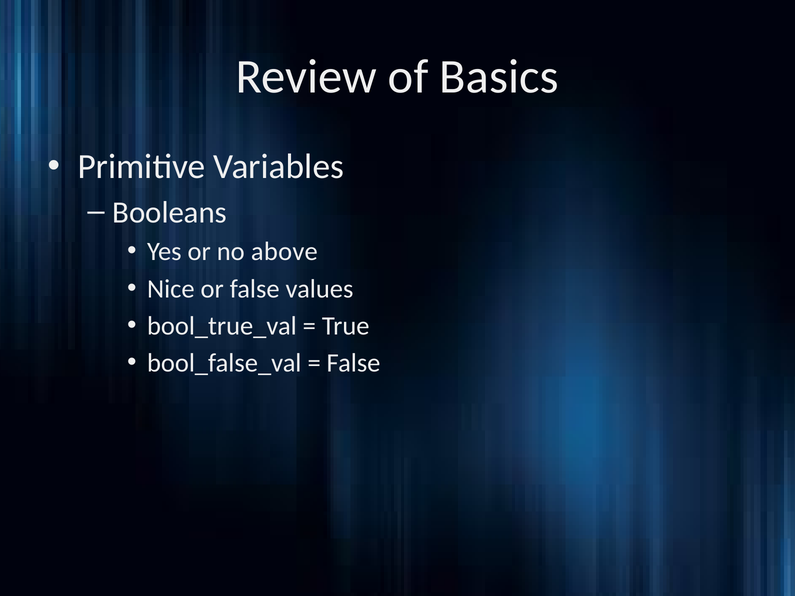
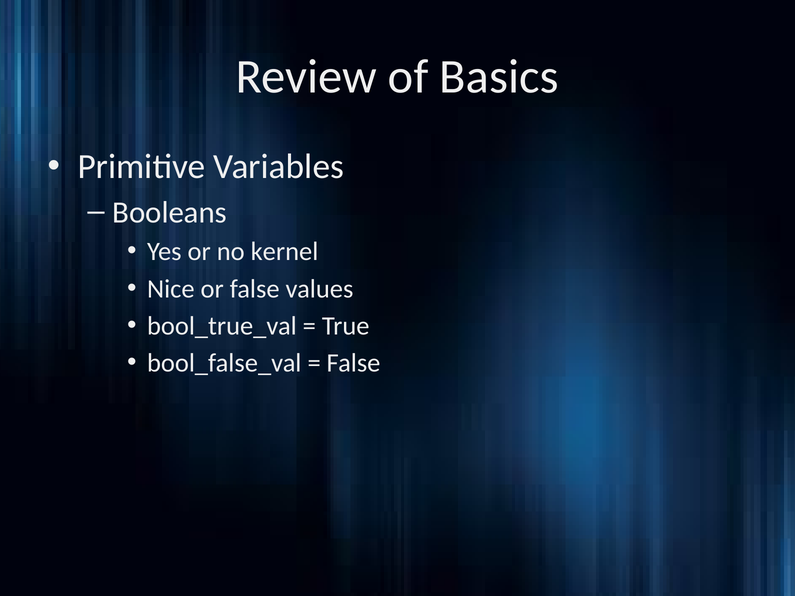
above: above -> kernel
